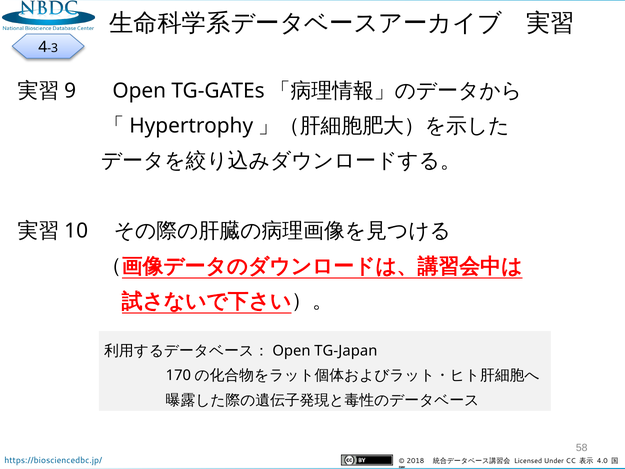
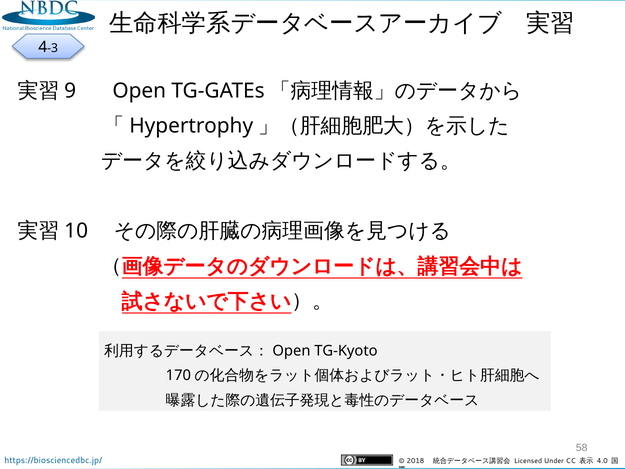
TG-Japan: TG-Japan -> TG-Kyoto
